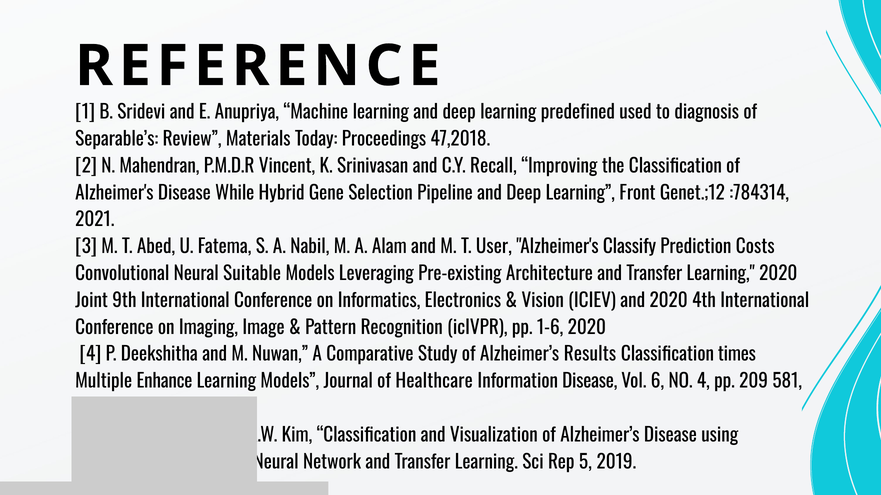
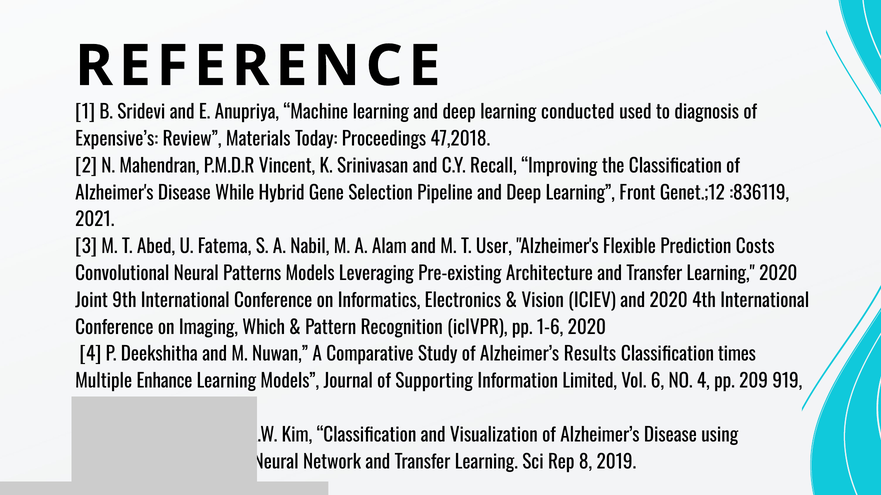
predefined: predefined -> conducted
Separable’s: Separable’s -> Expensive’s
:784314: :784314 -> :836119
Classify: Classify -> Flexible
Suitable: Suitable -> Patterns
Image: Image -> Which
Healthcare: Healthcare -> Supporting
Information Disease: Disease -> Limited
581: 581 -> 919
Rep 5: 5 -> 8
